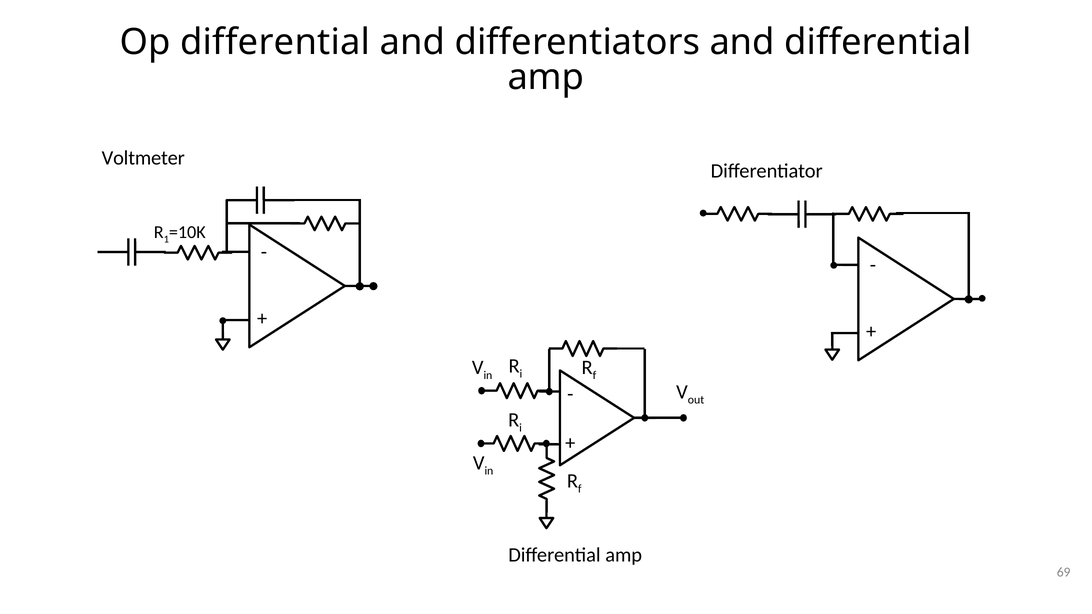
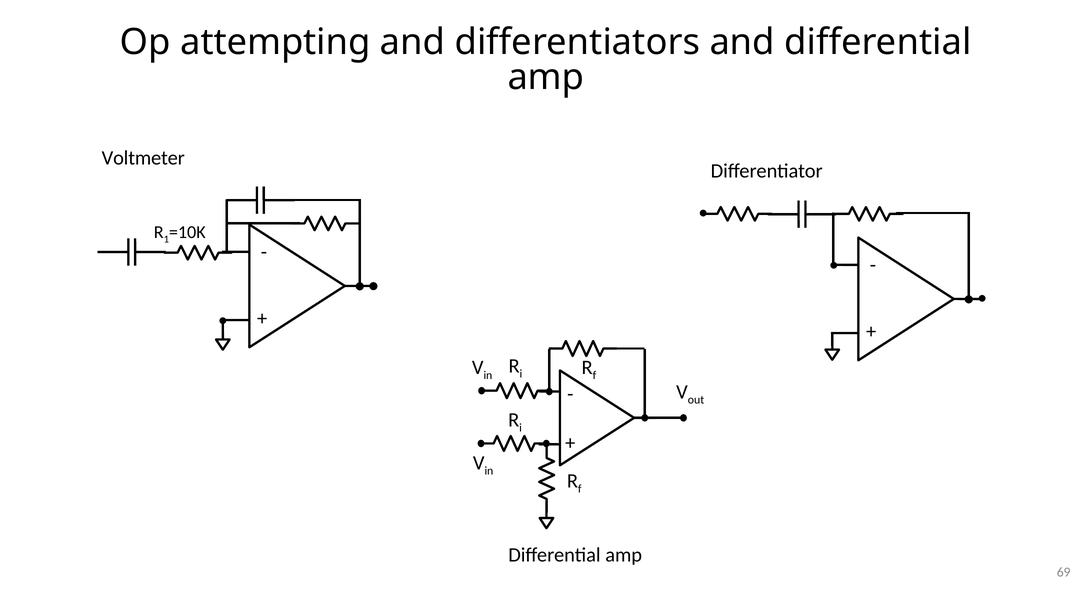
Op differential: differential -> attempting
